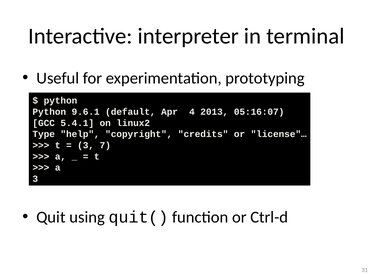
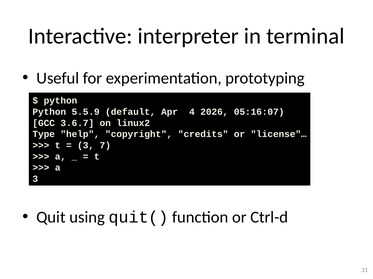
9.6.1: 9.6.1 -> 5.5.9
2013: 2013 -> 2026
5.4.1: 5.4.1 -> 3.6.7
